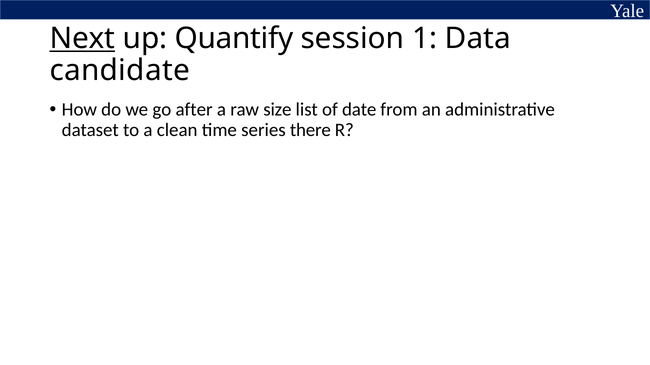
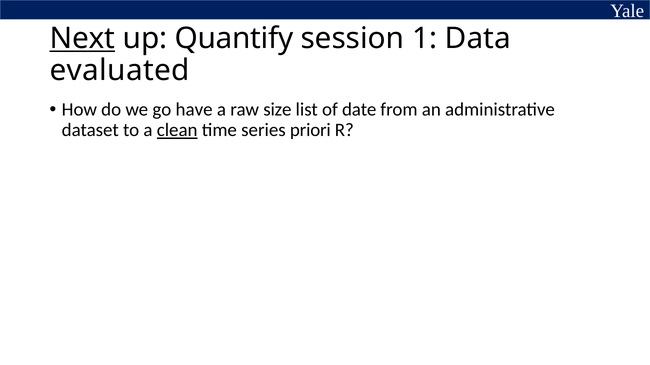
candidate: candidate -> evaluated
after: after -> have
clean underline: none -> present
there: there -> priori
